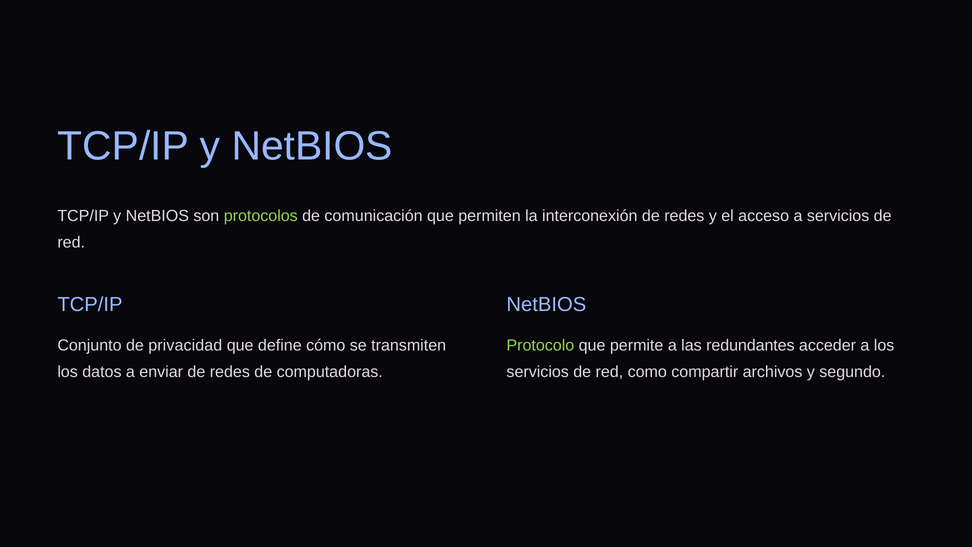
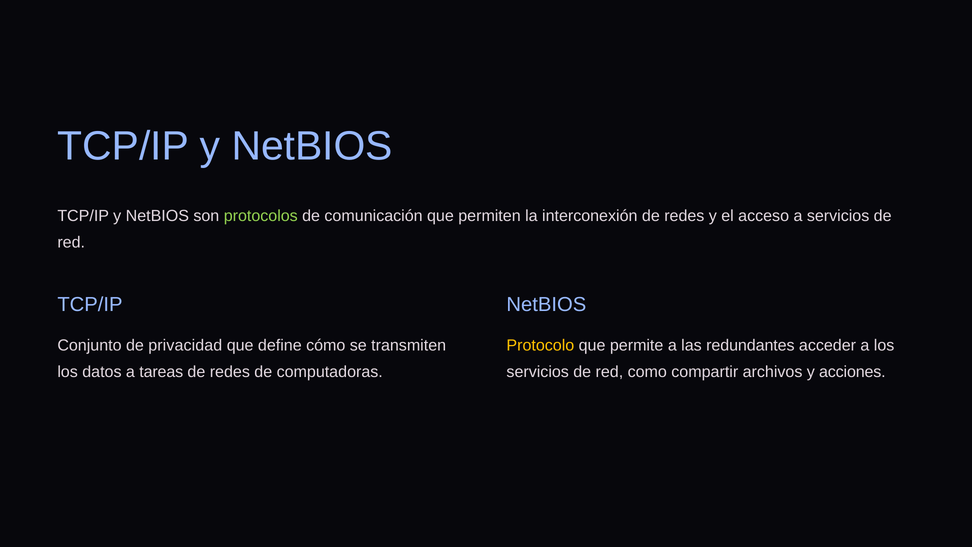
Protocolo colour: light green -> yellow
enviar: enviar -> tareas
segundo: segundo -> acciones
